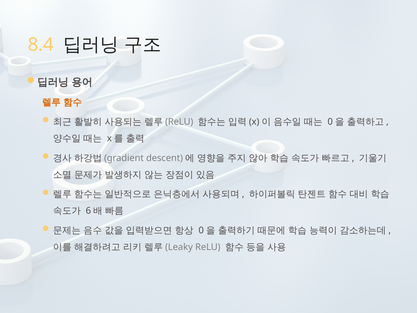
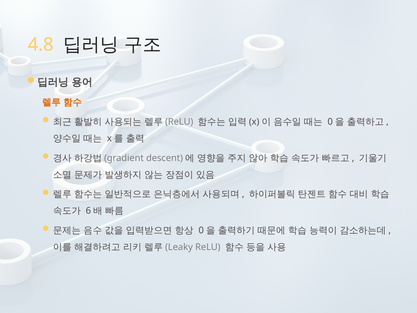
8.4: 8.4 -> 4.8
